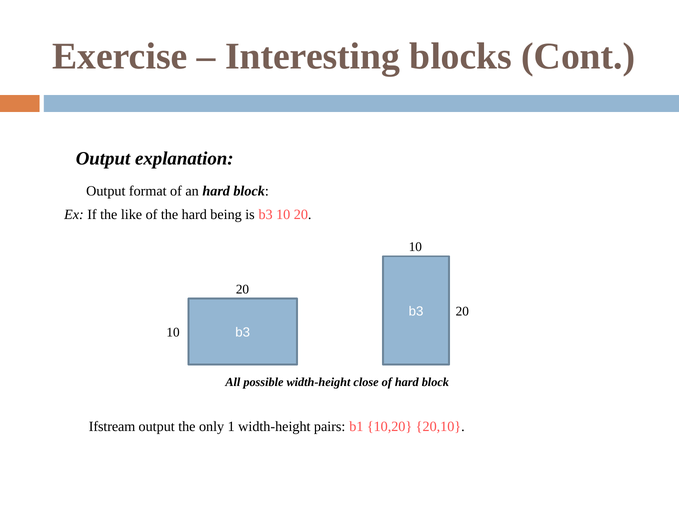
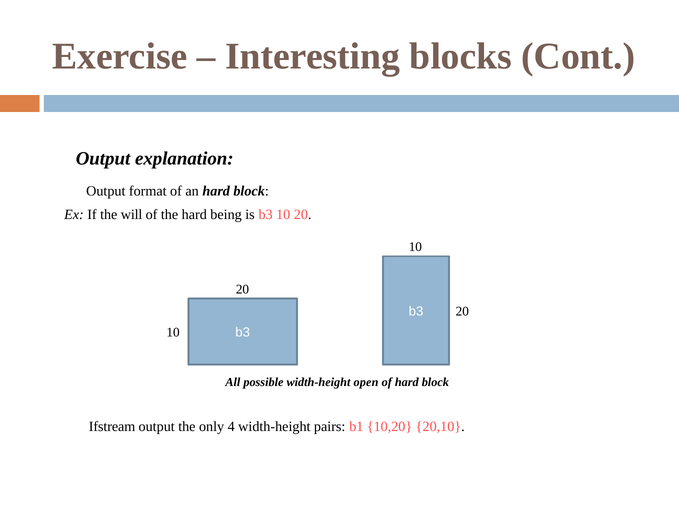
like: like -> will
close: close -> open
1: 1 -> 4
